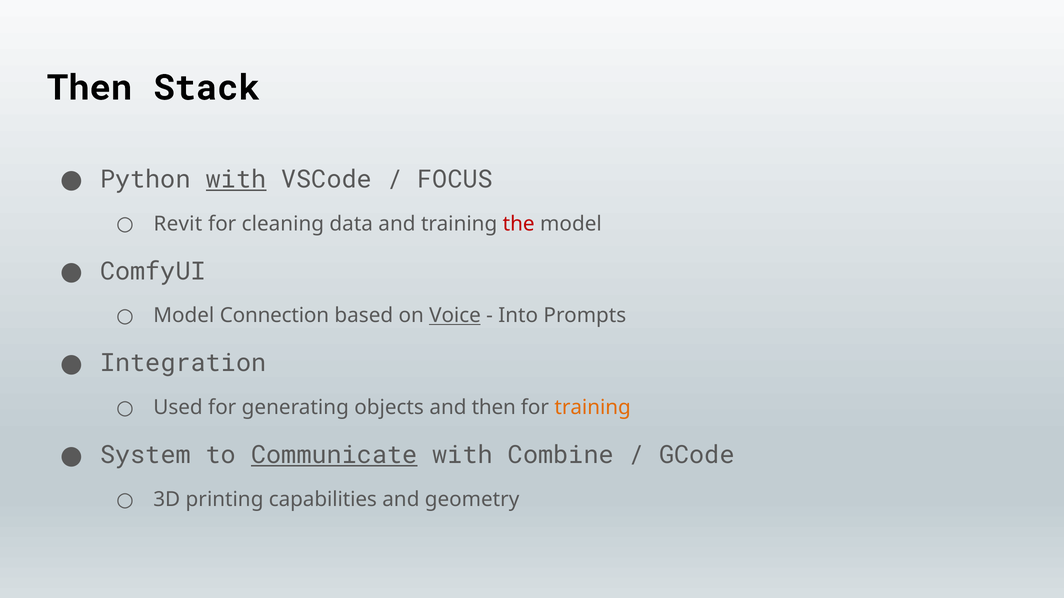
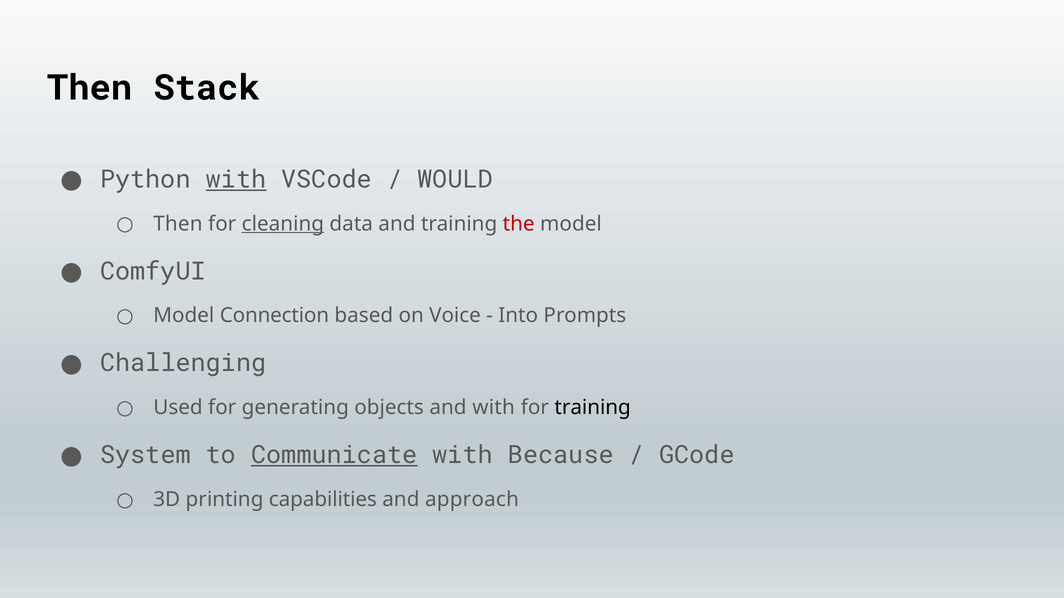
FOCUS: FOCUS -> WOULD
Revit at (178, 224): Revit -> Then
cleaning underline: none -> present
Voice underline: present -> none
Integration: Integration -> Challenging
and then: then -> with
training at (593, 408) colour: orange -> black
Combine: Combine -> Because
geometry: geometry -> approach
